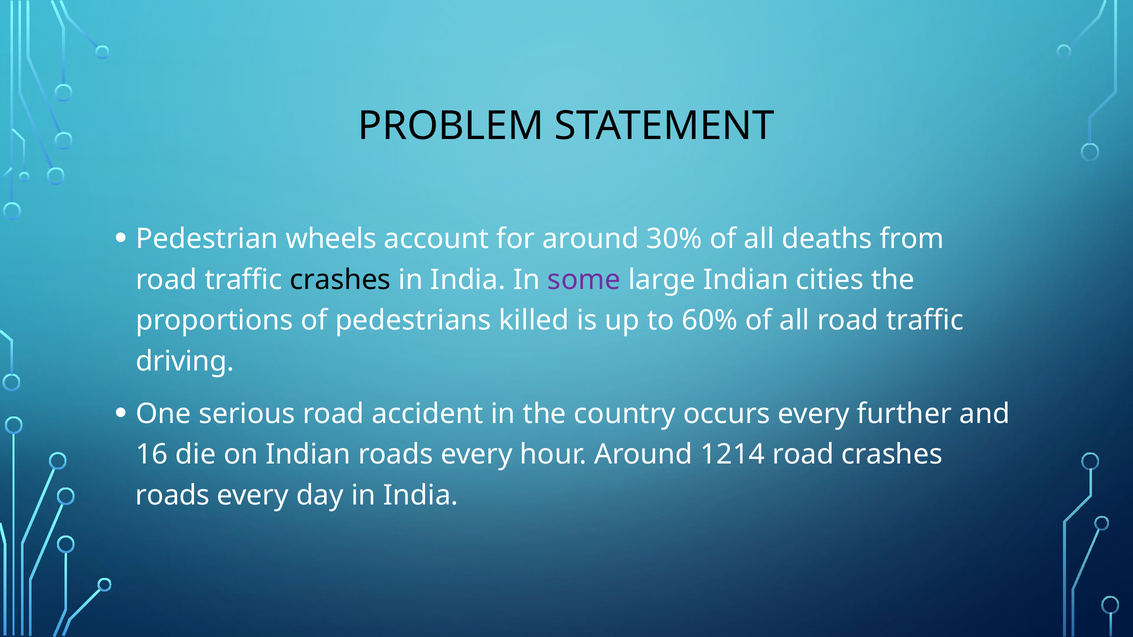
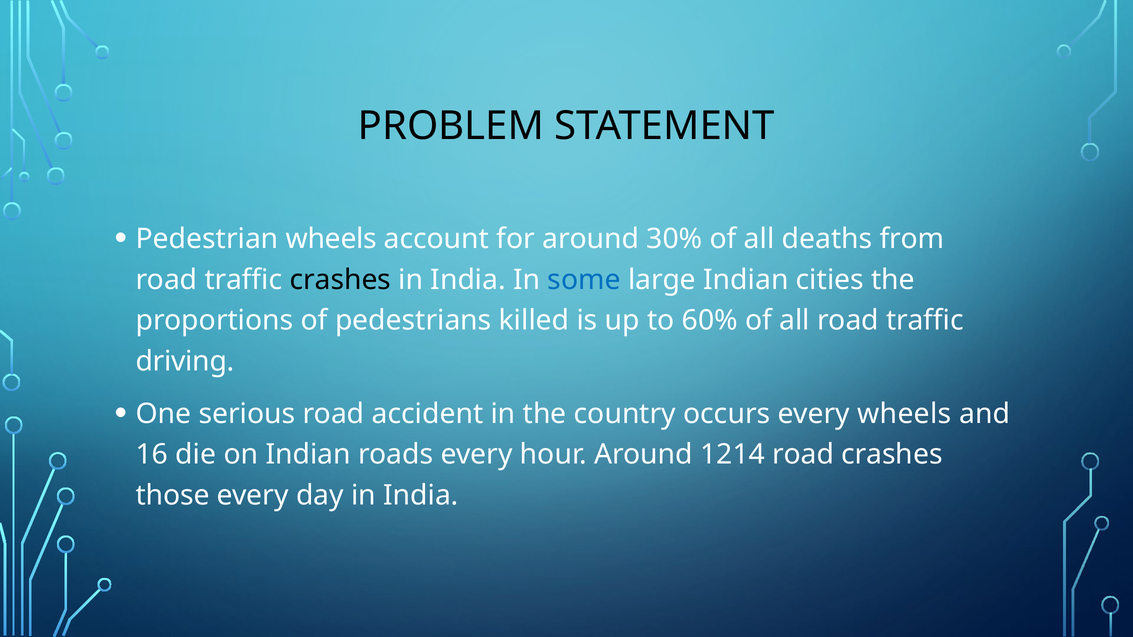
some colour: purple -> blue
every further: further -> wheels
roads at (173, 496): roads -> those
